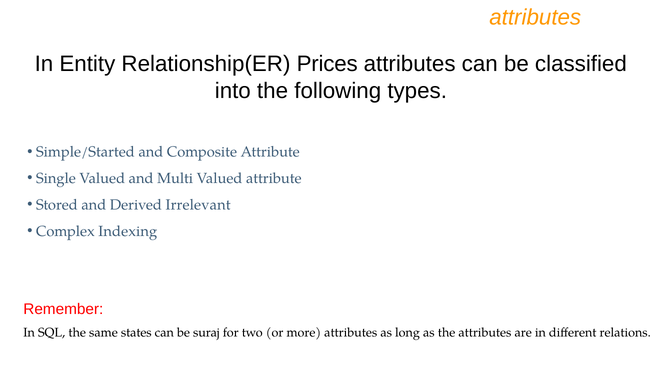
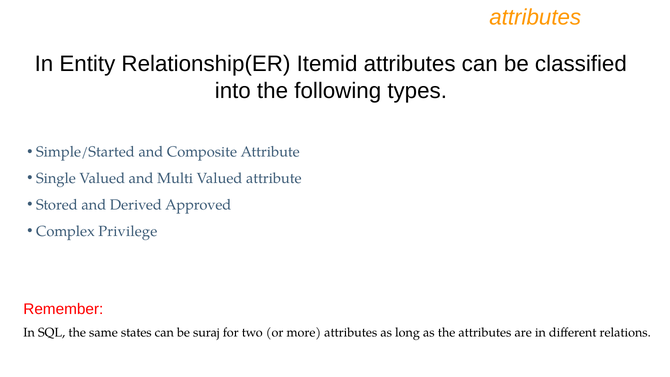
Prices: Prices -> Itemid
Irrelevant: Irrelevant -> Approved
Indexing: Indexing -> Privilege
